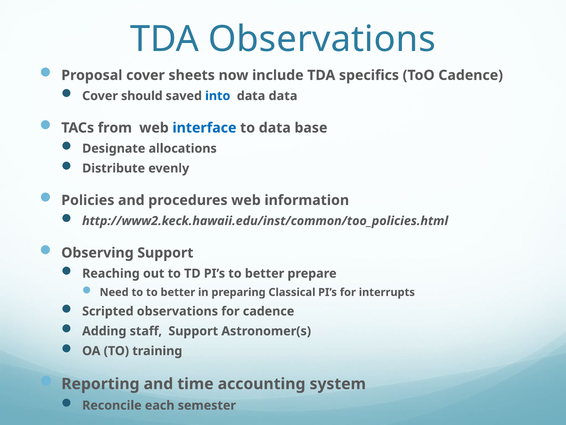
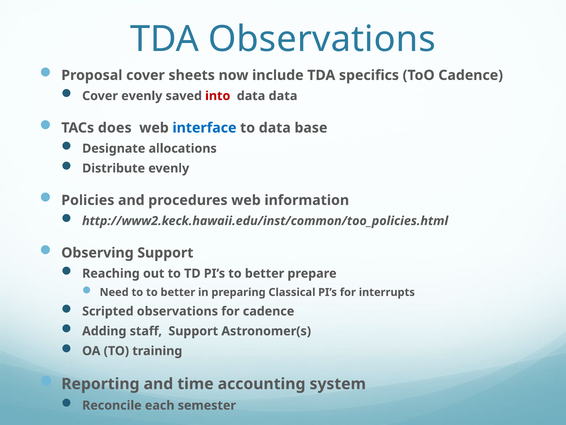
Cover should: should -> evenly
into colour: blue -> red
from: from -> does
